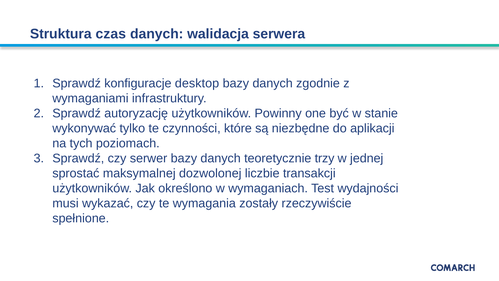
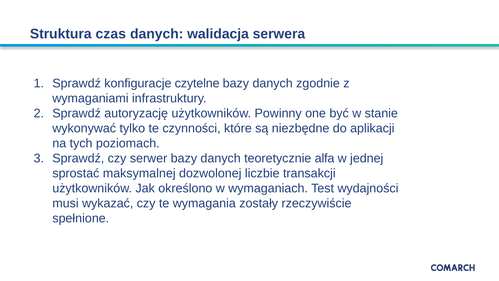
desktop: desktop -> czytelne
trzy: trzy -> alfa
